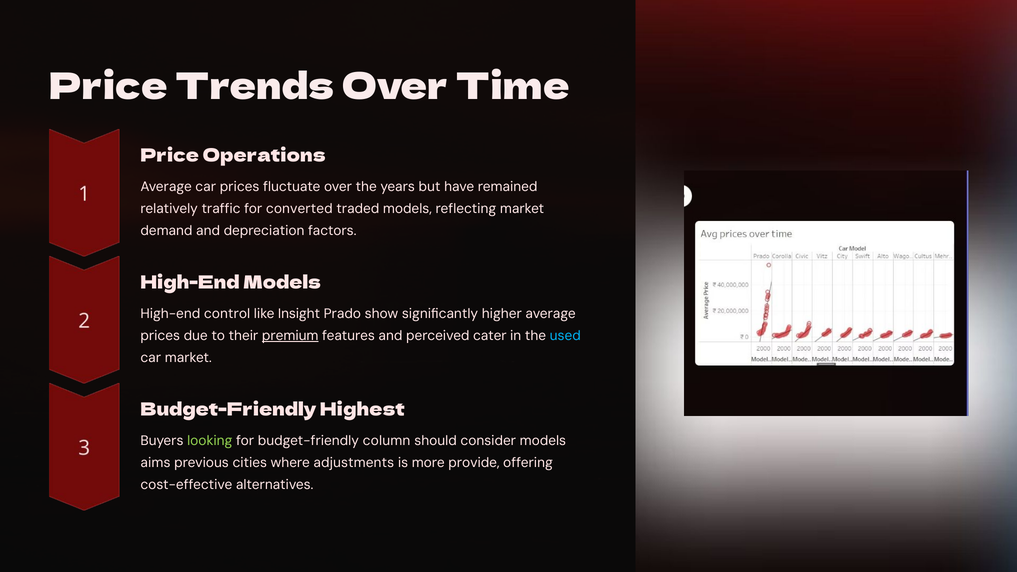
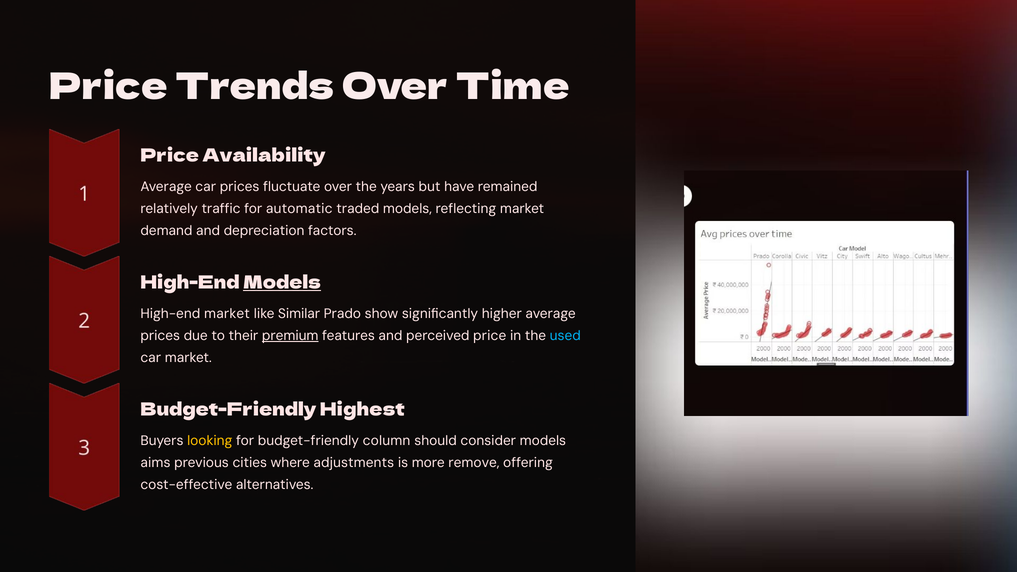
Operations: Operations -> Availability
converted: converted -> automatic
Models at (282, 283) underline: none -> present
High-end control: control -> market
Insight: Insight -> Similar
perceived cater: cater -> price
looking colour: light green -> yellow
provide: provide -> remove
